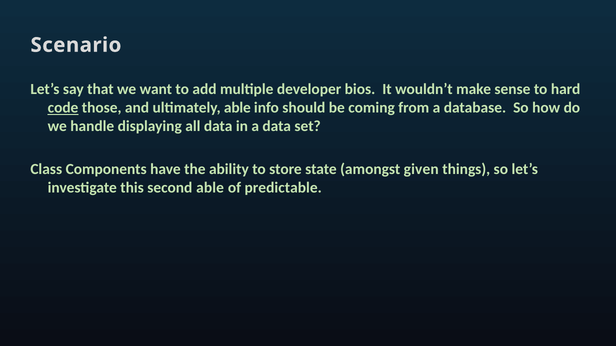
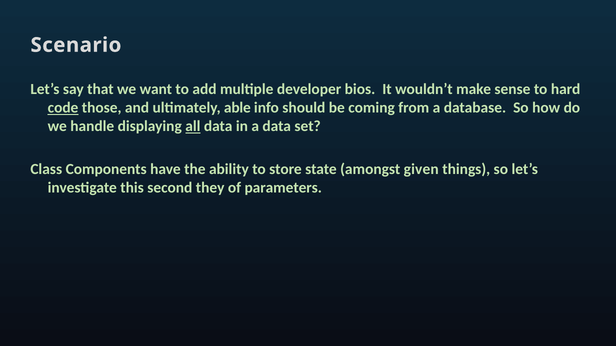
all underline: none -> present
second able: able -> they
predictable: predictable -> parameters
